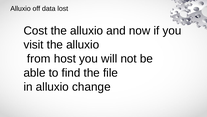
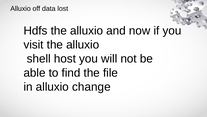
Cost: Cost -> Hdfs
from: from -> shell
